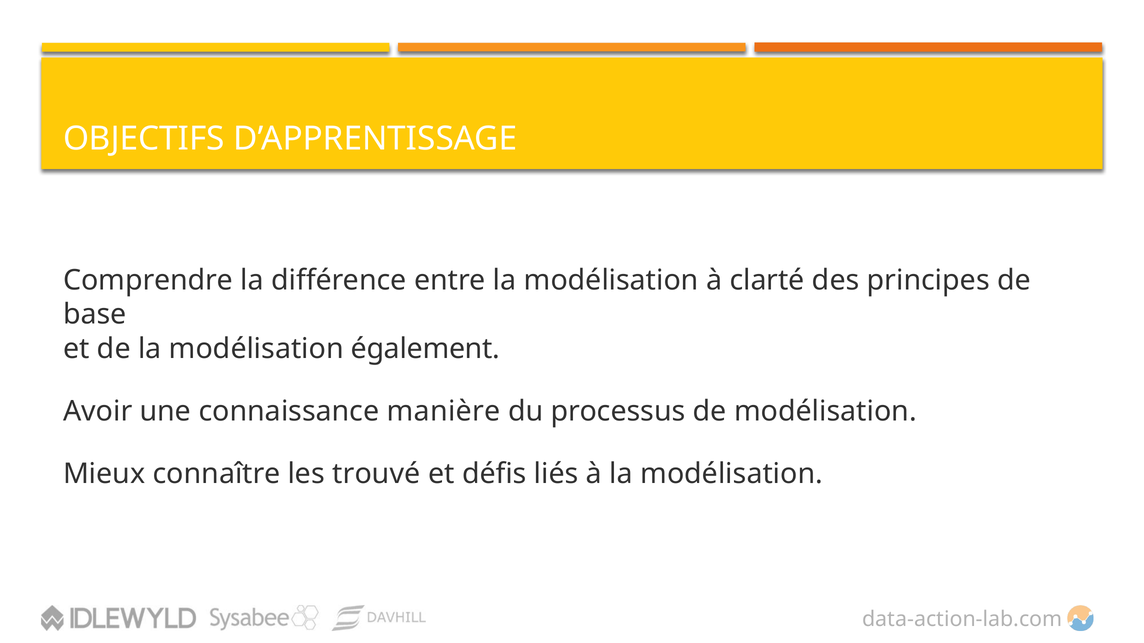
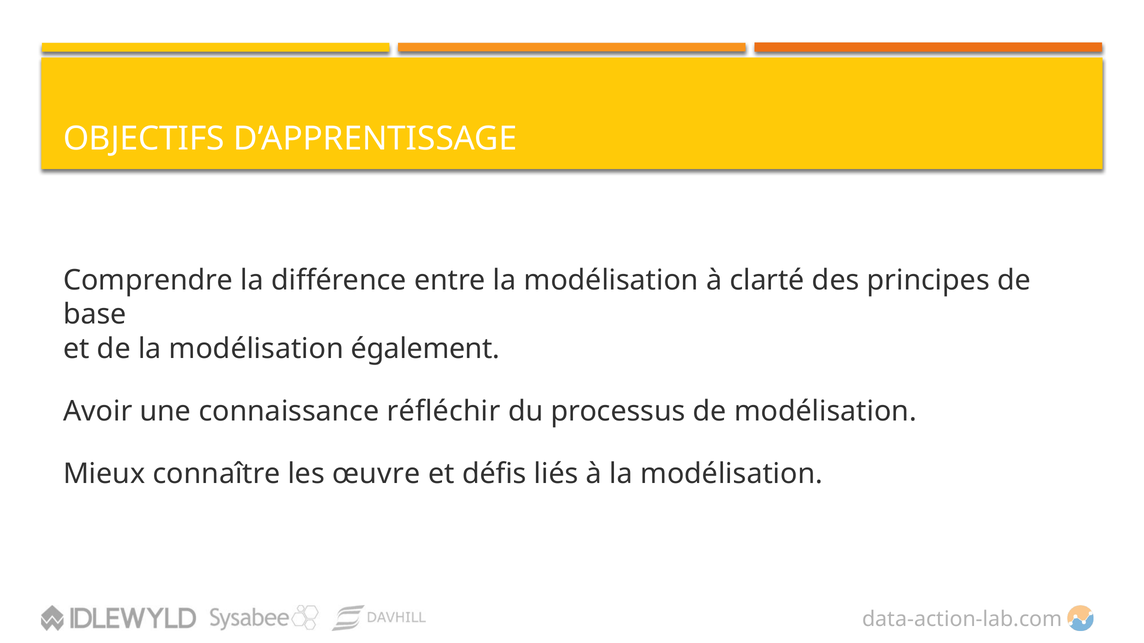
manière: manière -> réfléchir
trouvé: trouvé -> œuvre
